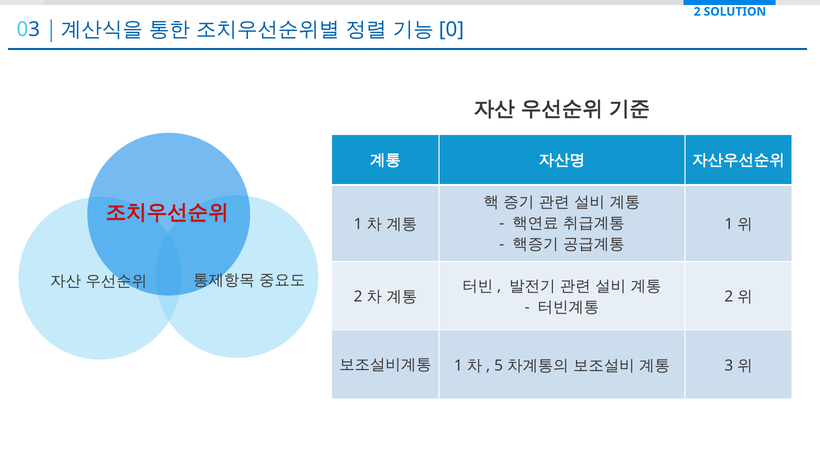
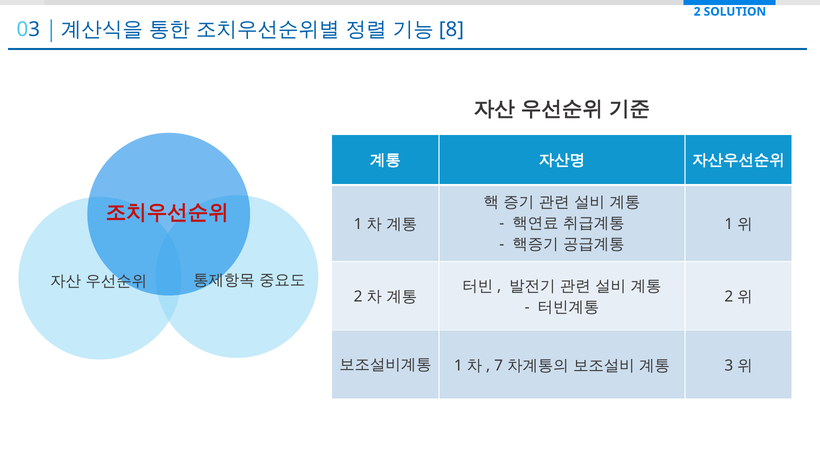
0: 0 -> 8
5: 5 -> 7
